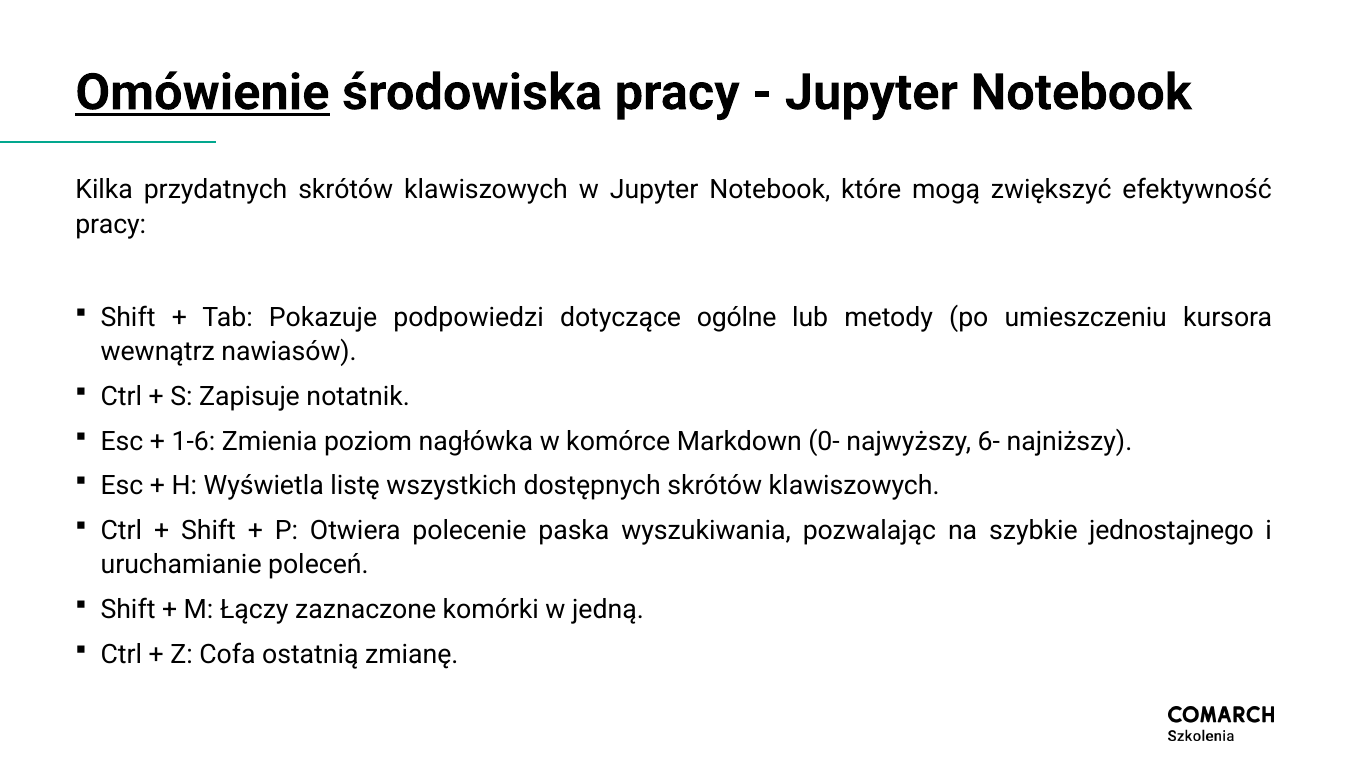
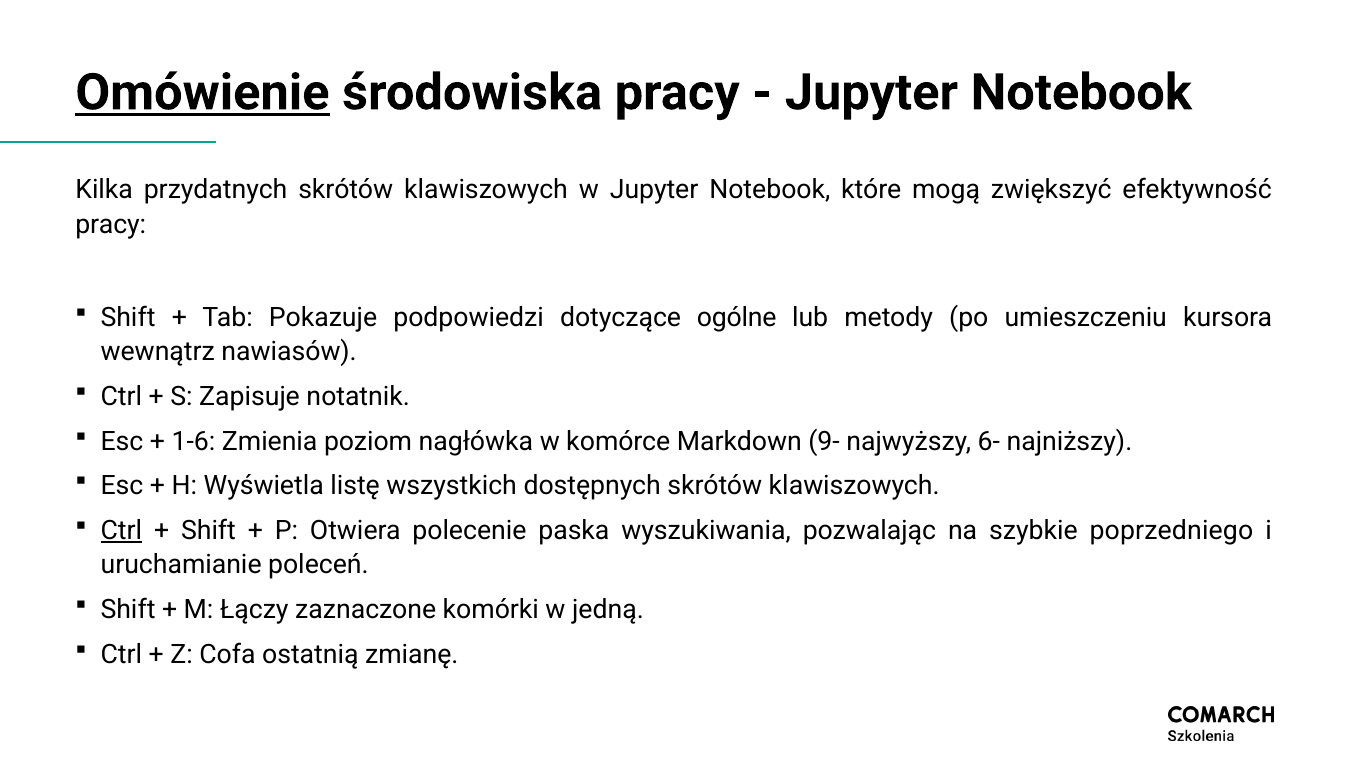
0-: 0- -> 9-
Ctrl at (121, 530) underline: none -> present
jednostajnego: jednostajnego -> poprzedniego
